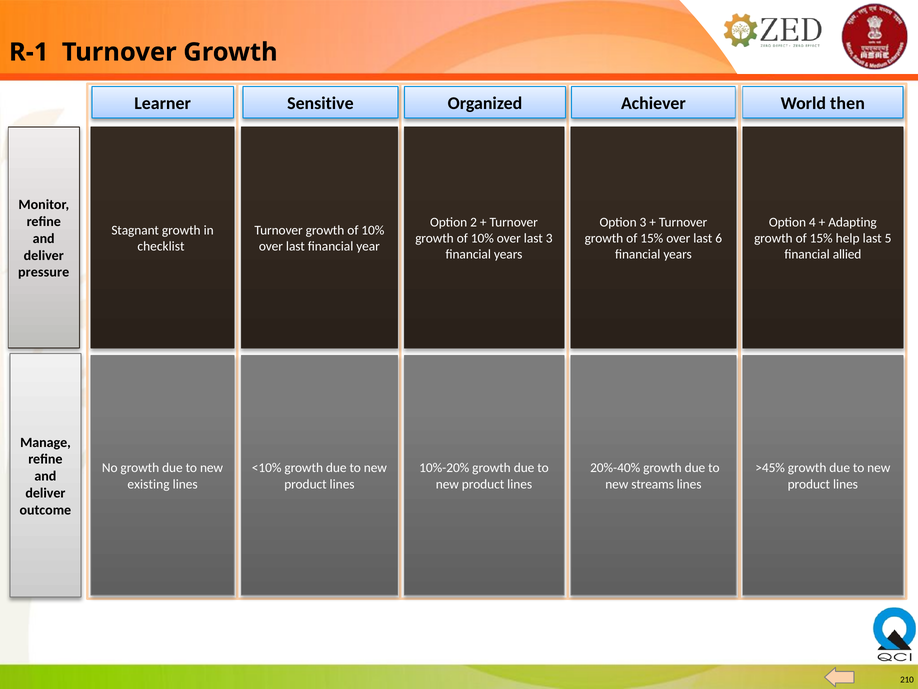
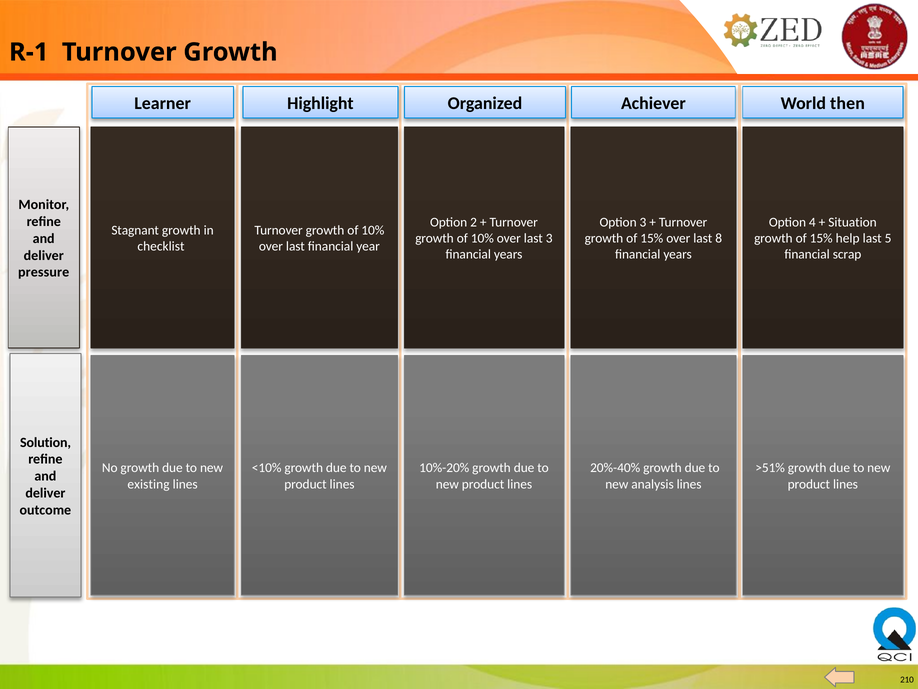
Sensitive: Sensitive -> Highlight
Adapting: Adapting -> Situation
6: 6 -> 8
allied: allied -> scrap
Manage: Manage -> Solution
>45%: >45% -> >51%
streams: streams -> analysis
